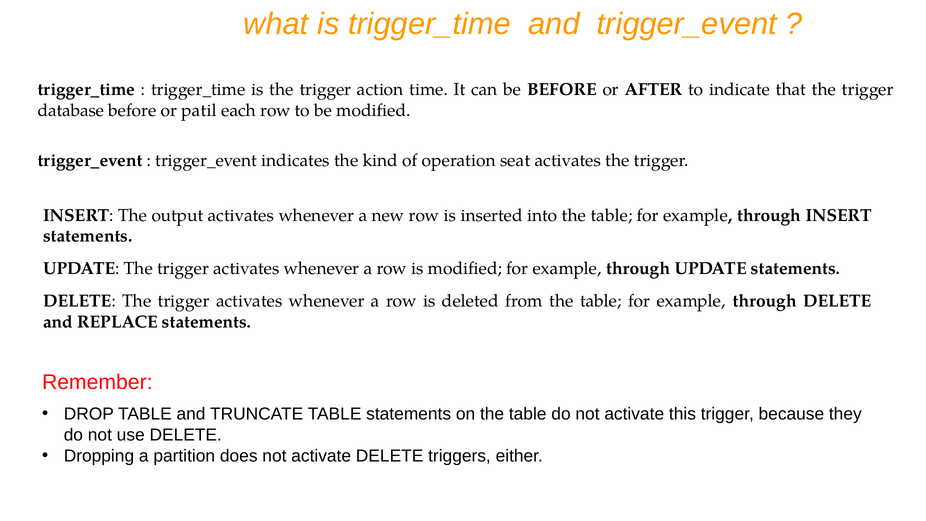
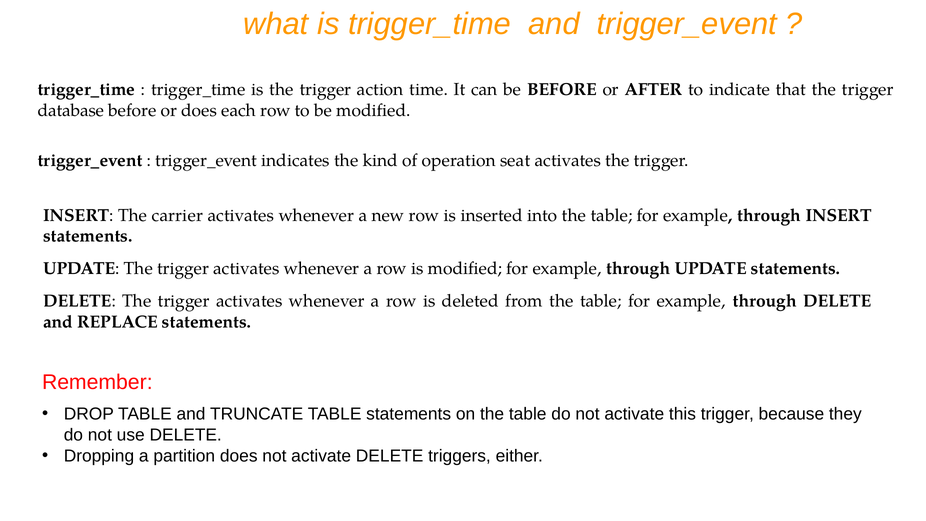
or patil: patil -> does
output: output -> carrier
